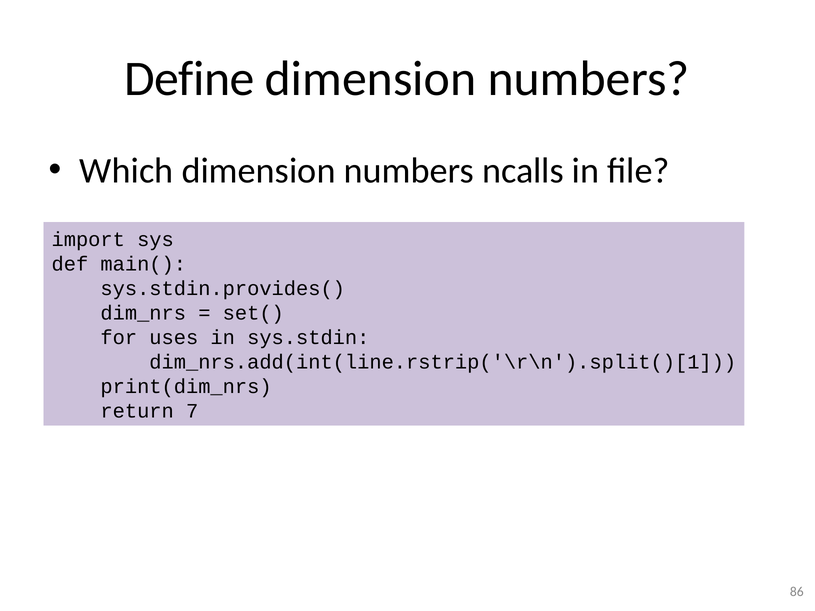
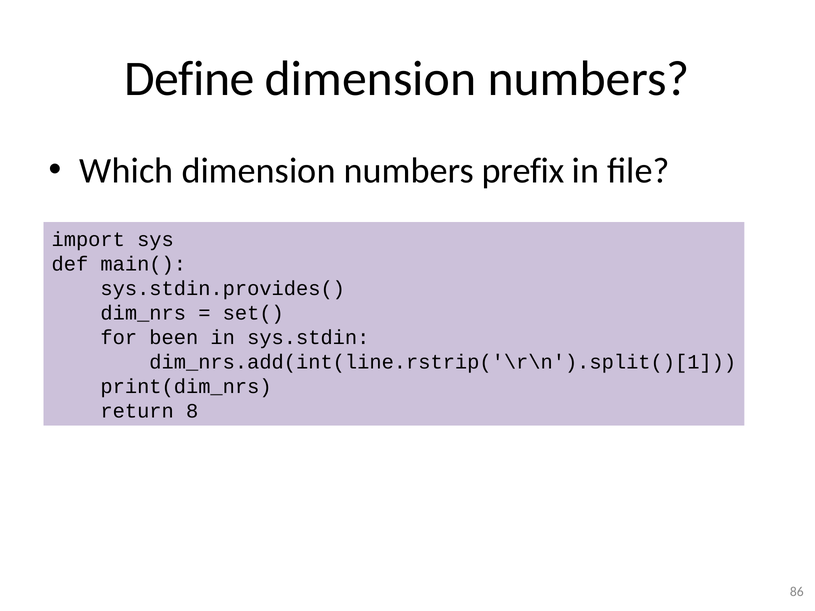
ncalls: ncalls -> prefix
uses: uses -> been
7: 7 -> 8
